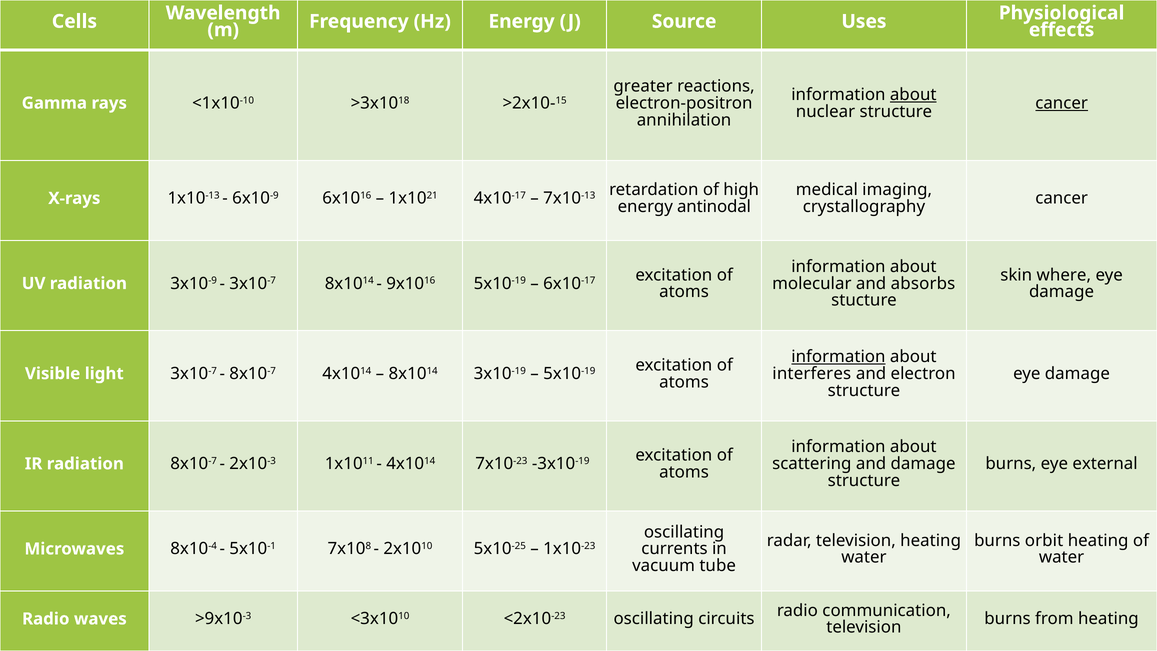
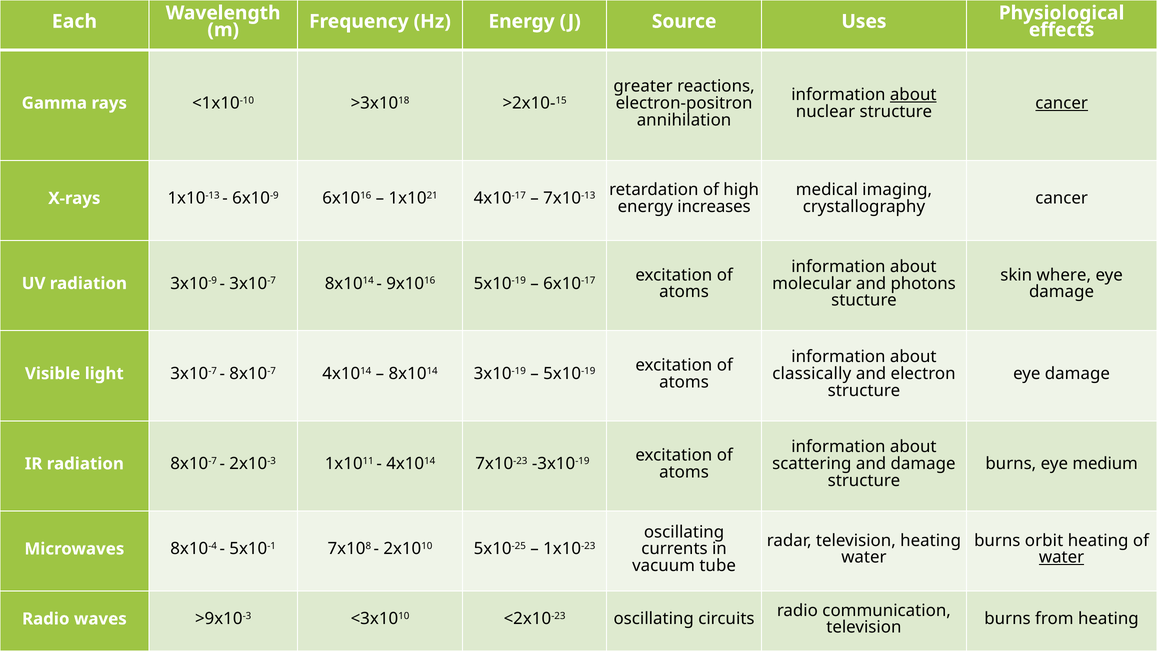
Cells: Cells -> Each
antinodal: antinodal -> increases
absorbs: absorbs -> photons
information at (838, 357) underline: present -> none
interferes: interferes -> classically
external: external -> medium
water at (1062, 557) underline: none -> present
